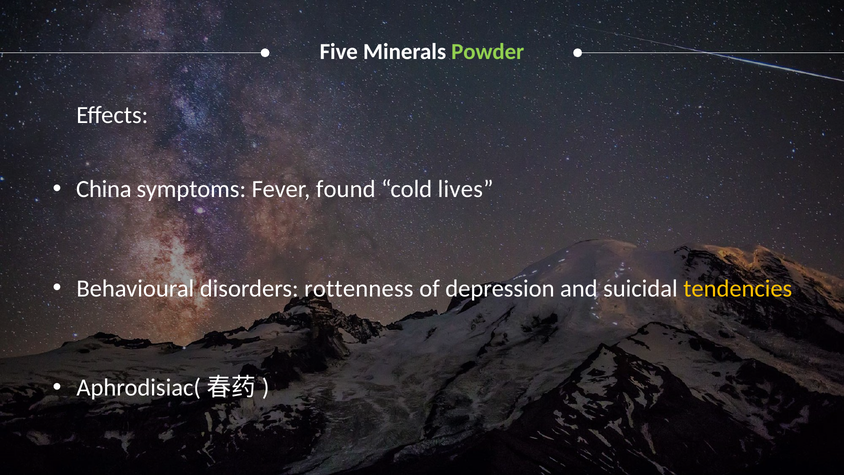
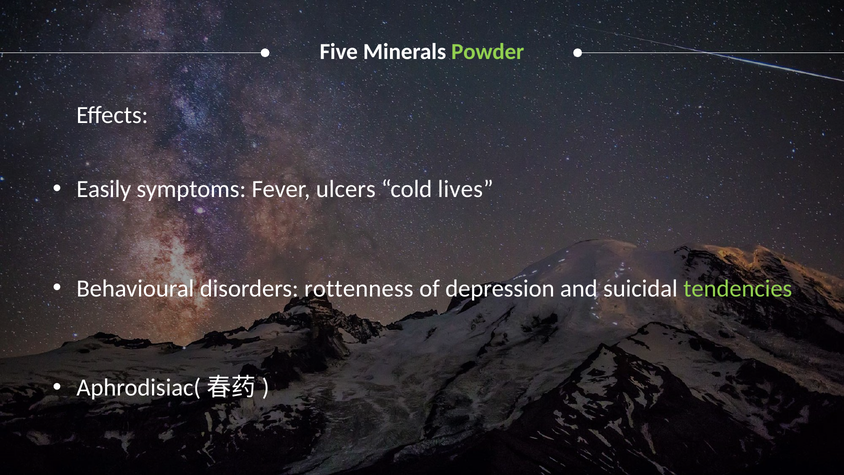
China: China -> Easily
found: found -> ulcers
tendencies colour: yellow -> light green
